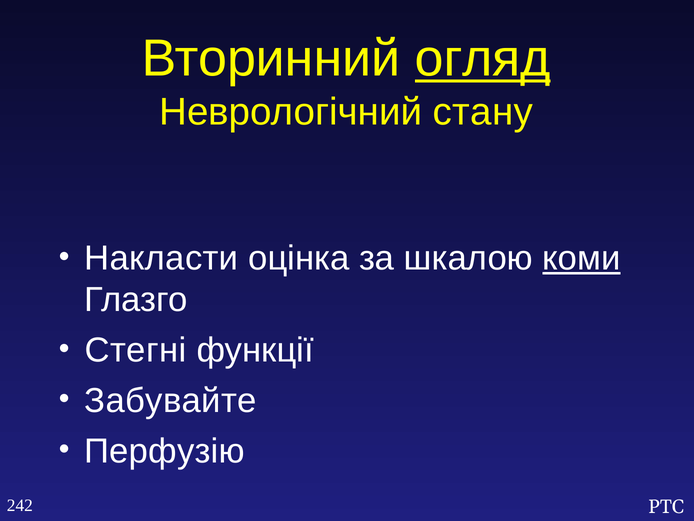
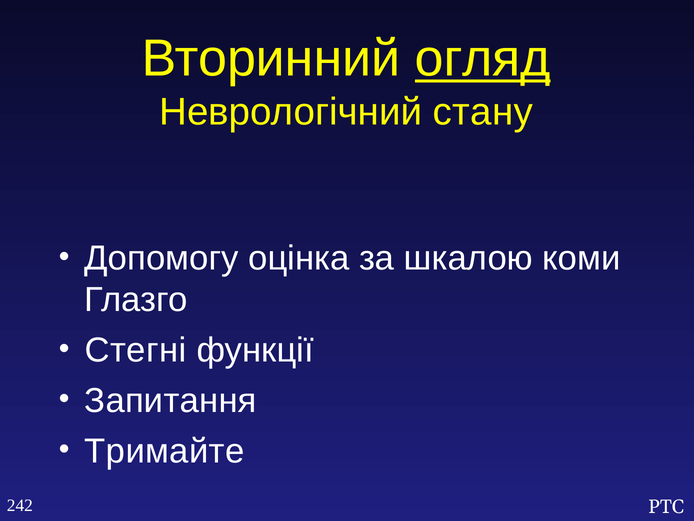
Накласти: Накласти -> Допомогу
коми underline: present -> none
Забувайте: Забувайте -> Запитання
Перфузію: Перфузію -> Тримайте
